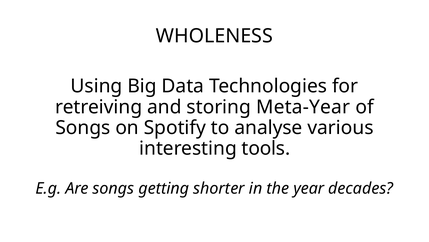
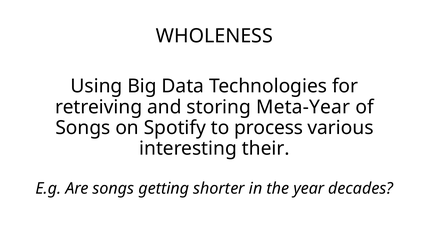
analyse: analyse -> process
tools: tools -> their
